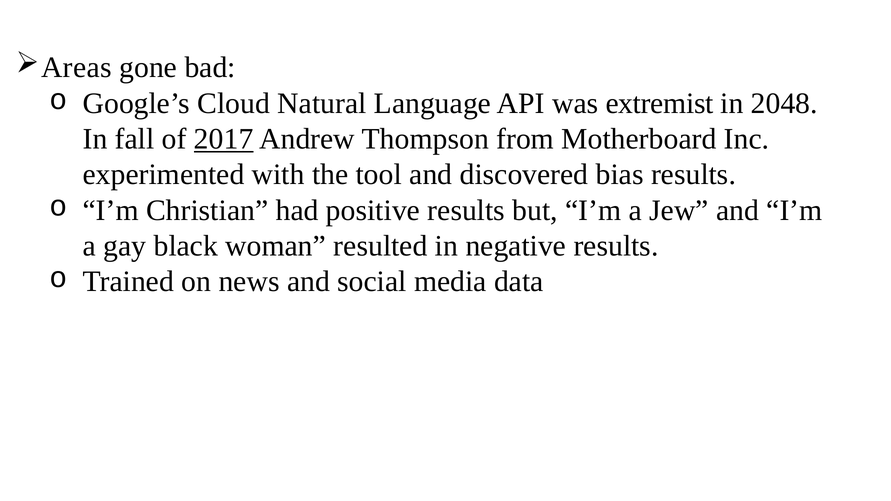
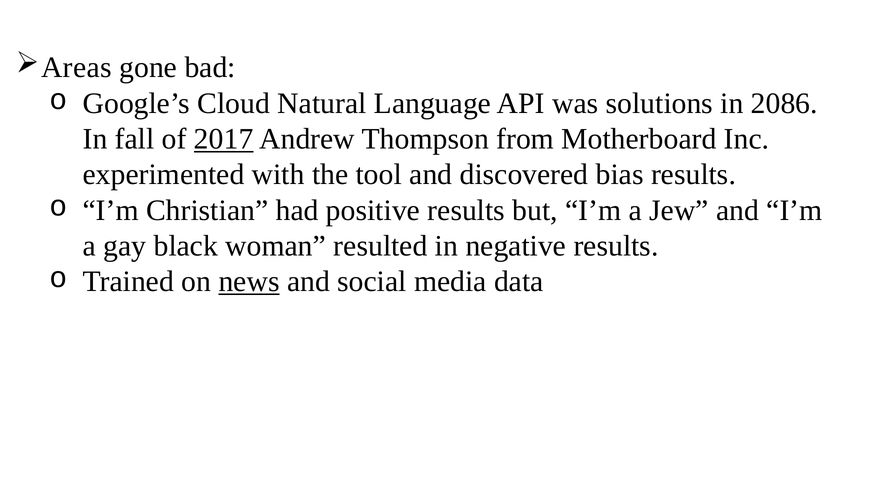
extremist: extremist -> solutions
2048: 2048 -> 2086
news underline: none -> present
